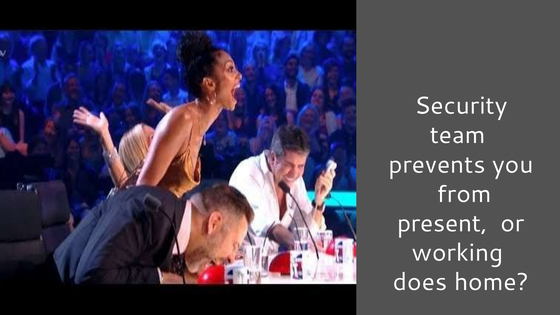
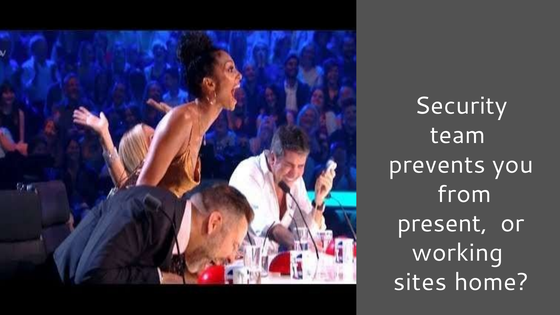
does: does -> sites
